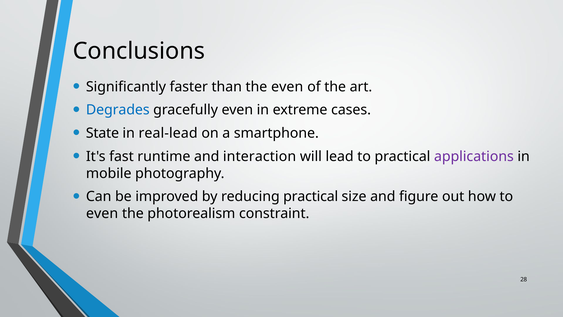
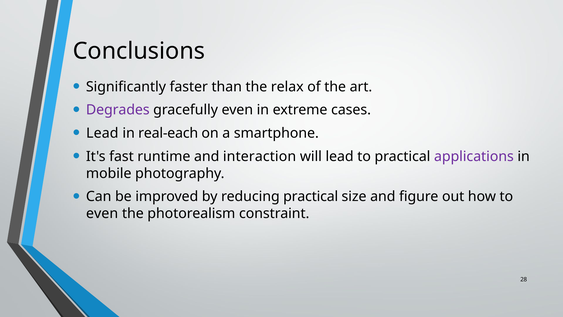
the even: even -> relax
Degrades colour: blue -> purple
State at (102, 133): State -> Lead
real-lead: real-lead -> real-each
